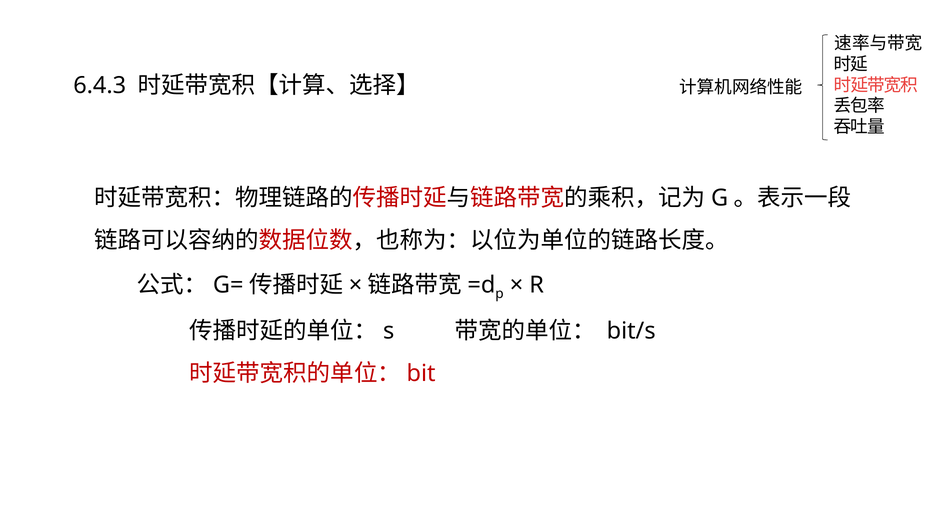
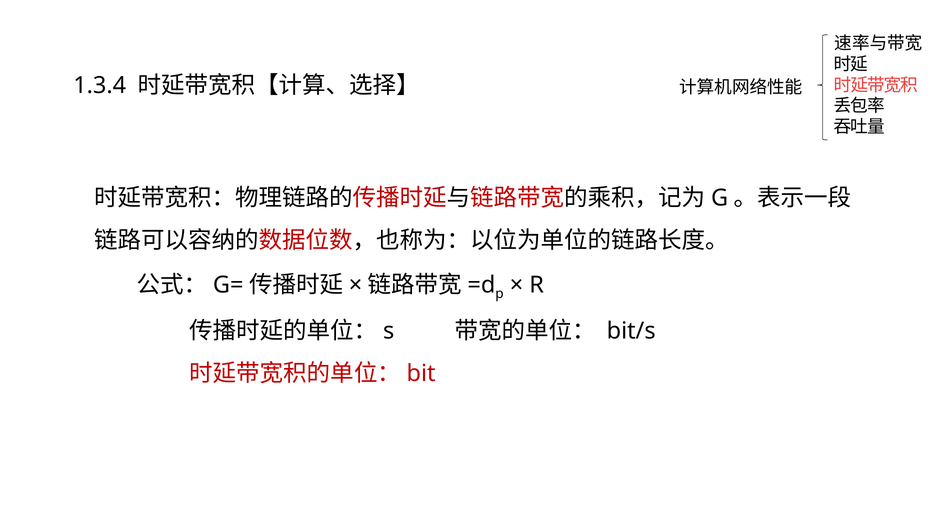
6.4.3: 6.4.3 -> 1.3.4
